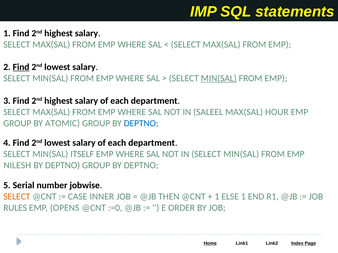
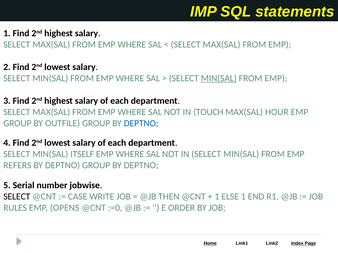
Find at (21, 67) underline: present -> none
SALEEL: SALEEL -> TOUCH
ATOMIC: ATOMIC -> OUTFILE
NILESH: NILESH -> REFERS
SELECT at (17, 197) colour: orange -> black
INNER: INNER -> WRITE
